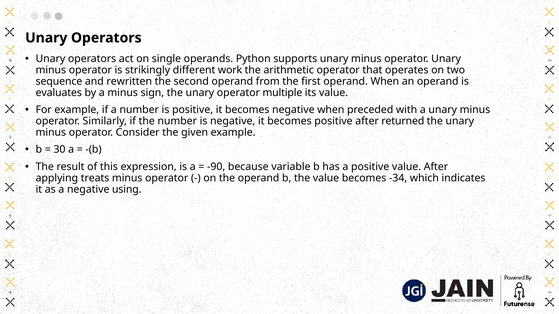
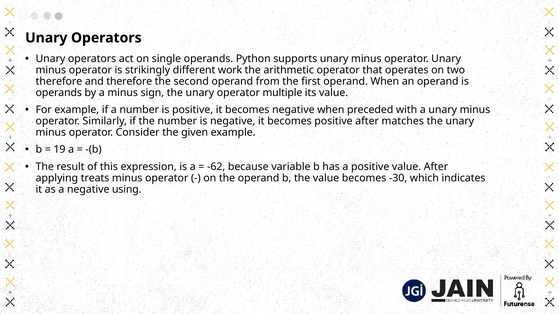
sequence at (59, 81): sequence -> therefore
and rewritten: rewritten -> therefore
evaluates at (59, 93): evaluates -> operands
returned: returned -> matches
30: 30 -> 19
-90: -90 -> -62
-34: -34 -> -30
